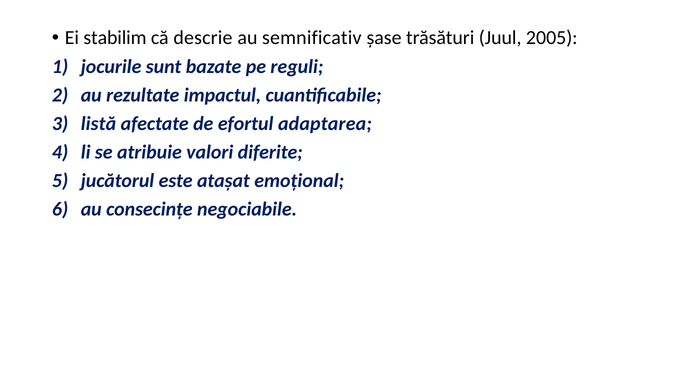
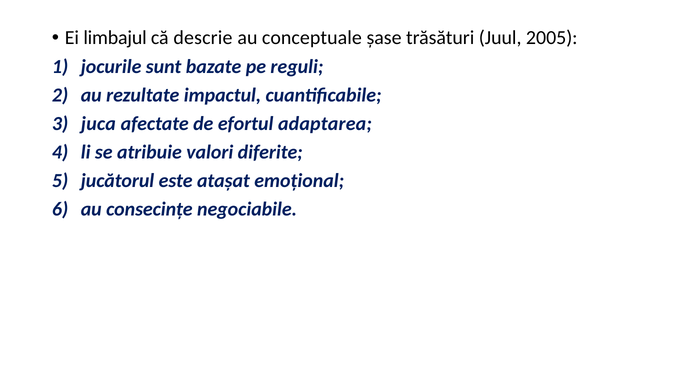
stabilim: stabilim -> limbajul
semnificativ: semnificativ -> conceptuale
listă: listă -> juca
